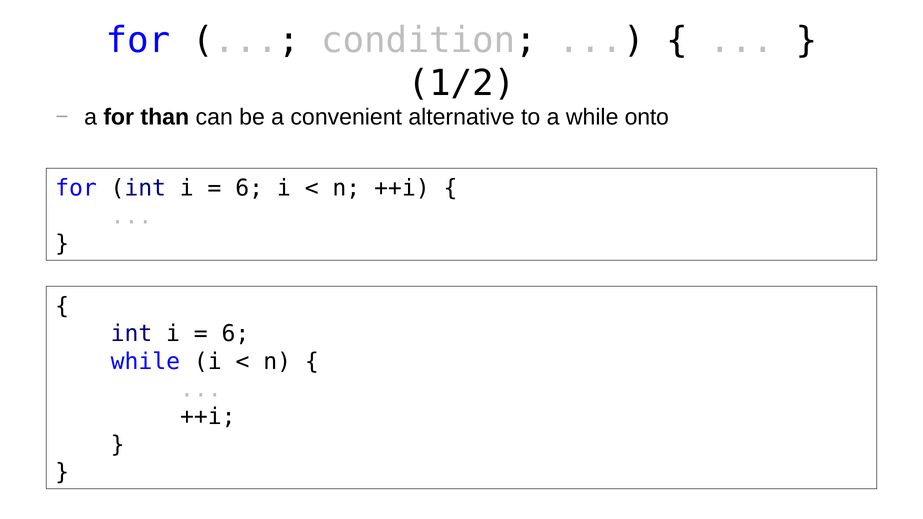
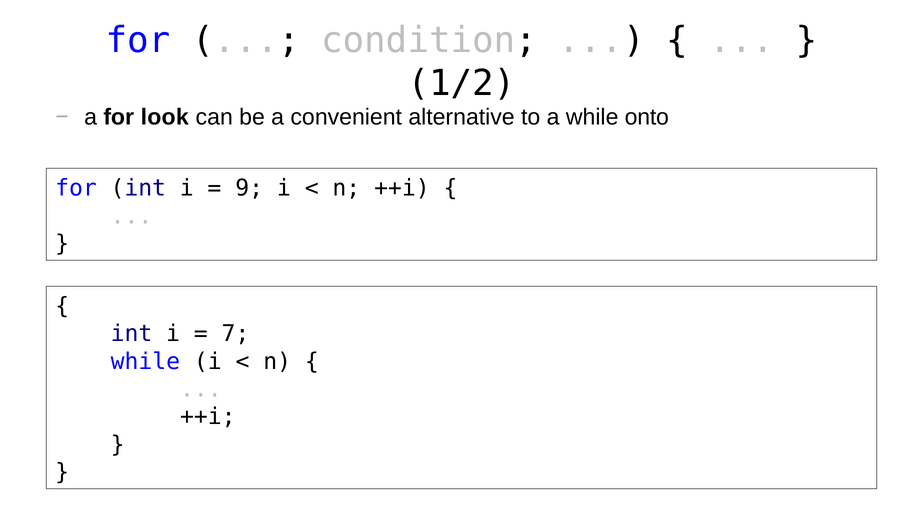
than: than -> look
6 at (249, 188): 6 -> 9
6 at (235, 334): 6 -> 7
